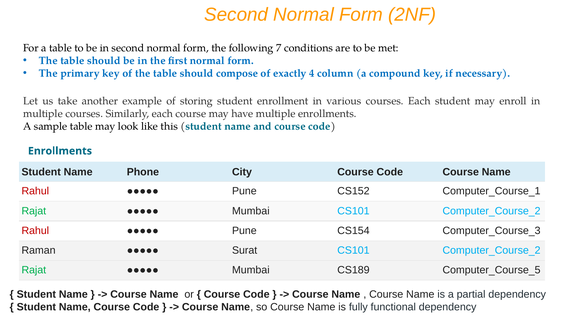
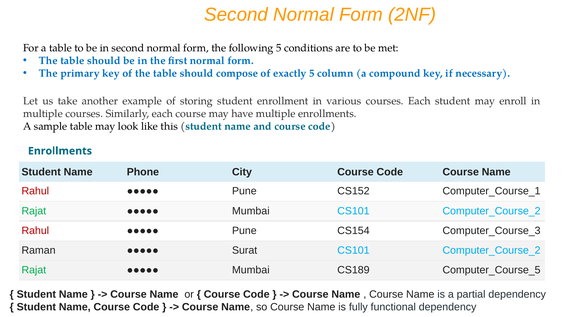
following 7: 7 -> 5
exactly 4: 4 -> 5
